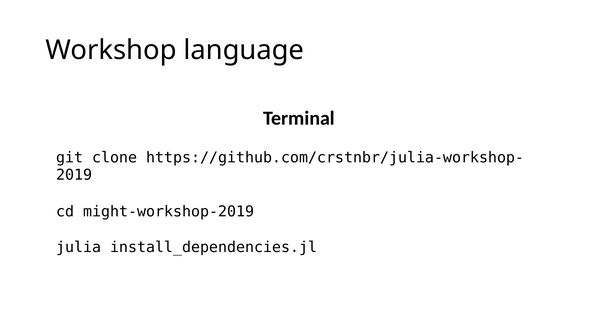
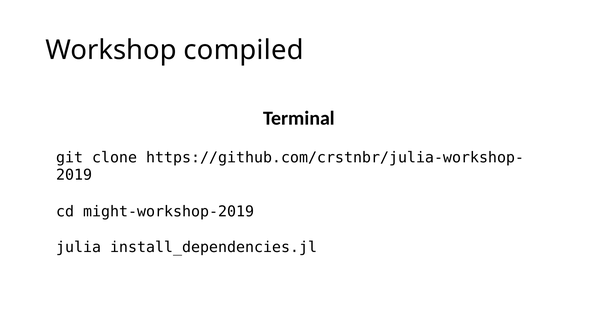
language: language -> compiled
